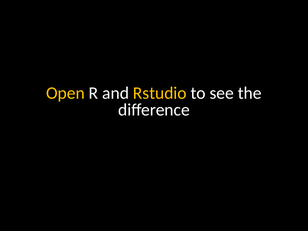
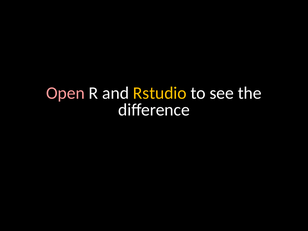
Open colour: yellow -> pink
